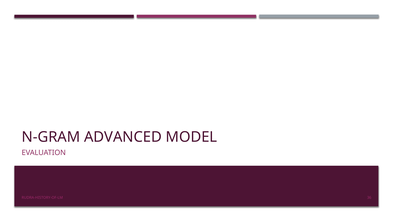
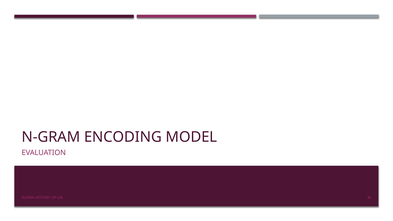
ADVANCED: ADVANCED -> ENCODING
